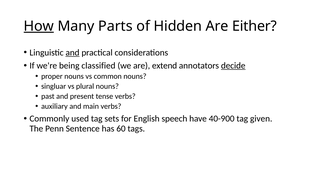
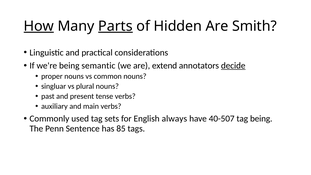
Parts underline: none -> present
Either: Either -> Smith
and at (73, 53) underline: present -> none
classified: classified -> semantic
speech: speech -> always
40-900: 40-900 -> 40-507
tag given: given -> being
60: 60 -> 85
